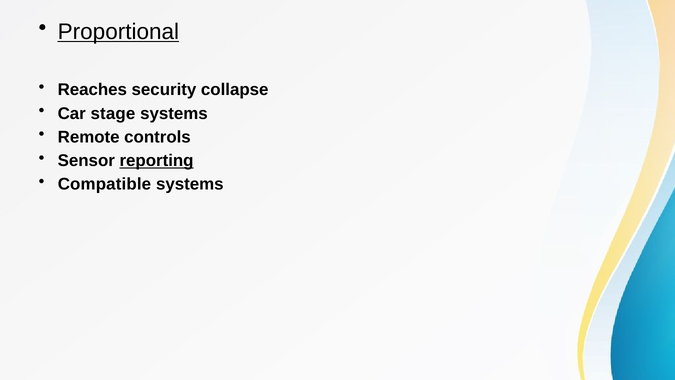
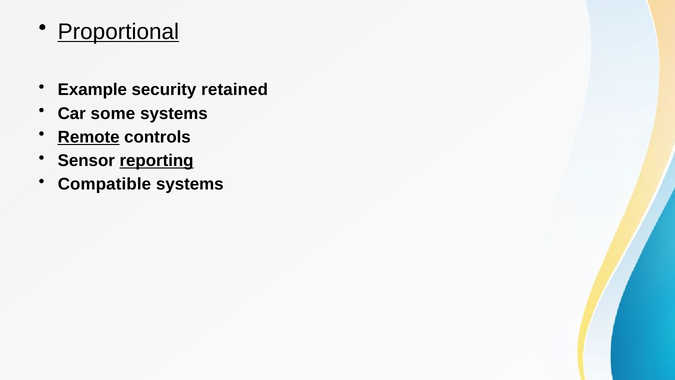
Reaches: Reaches -> Example
collapse: collapse -> retained
stage: stage -> some
Remote underline: none -> present
